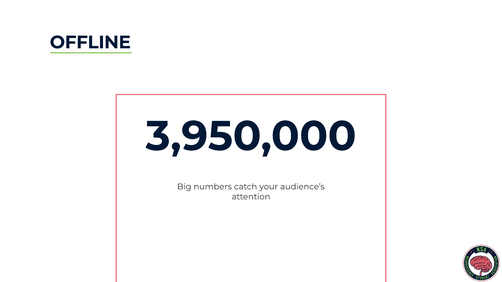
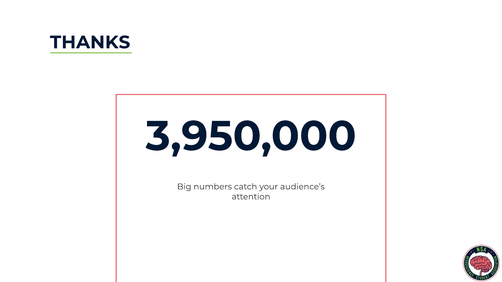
OFFLINE: OFFLINE -> THANKS
